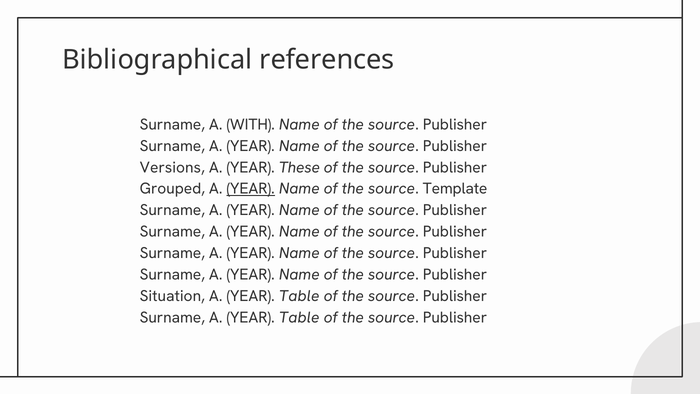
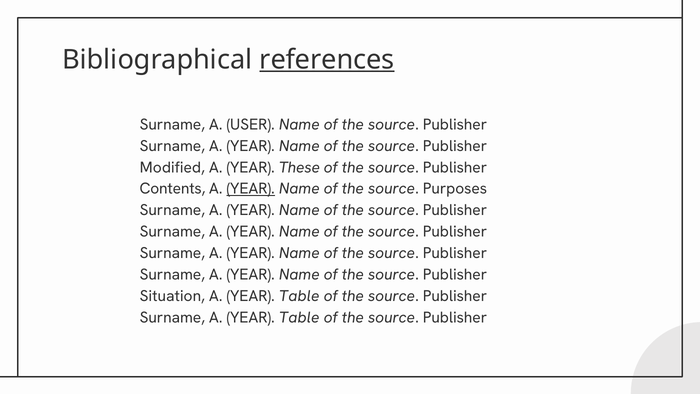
references underline: none -> present
WITH: WITH -> USER
Versions: Versions -> Modified
Grouped: Grouped -> Contents
Template: Template -> Purposes
